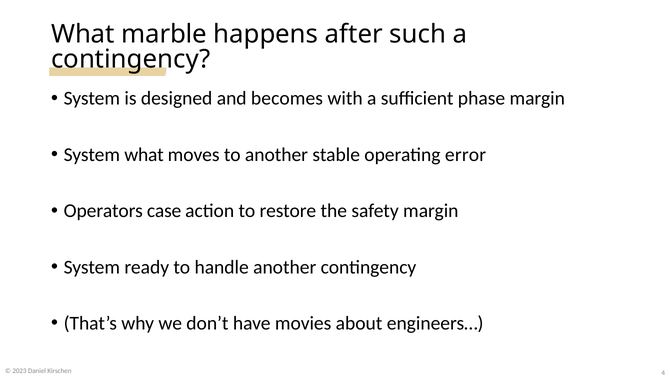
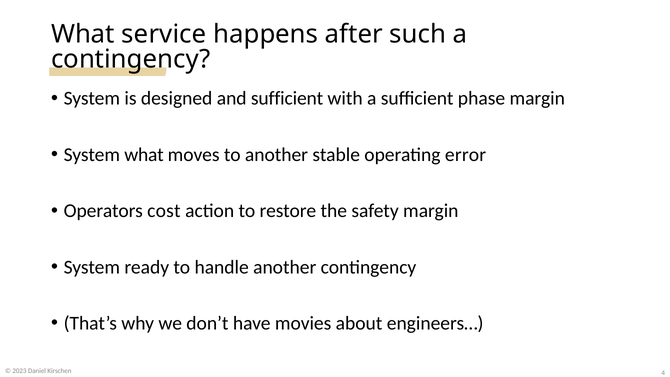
marble: marble -> service
and becomes: becomes -> sufficient
case: case -> cost
